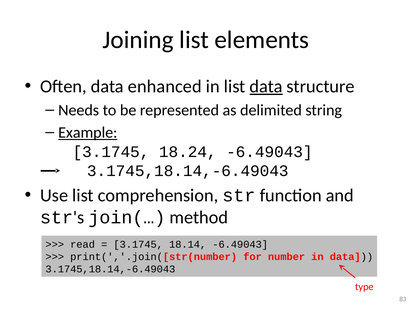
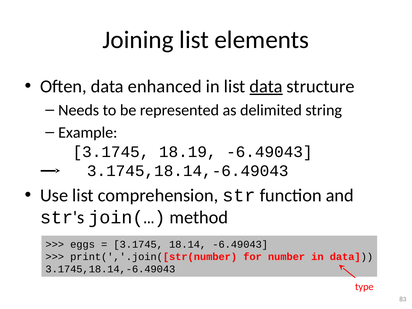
Example underline: present -> none
18.24: 18.24 -> 18.19
read: read -> eggs
